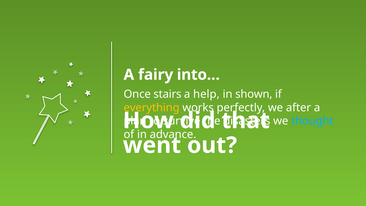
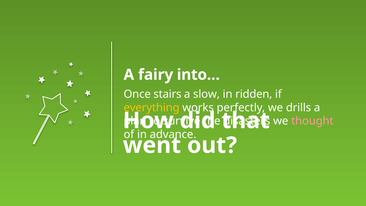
help: help -> slow
shown: shown -> ridden
after: after -> drills
thought colour: light blue -> pink
